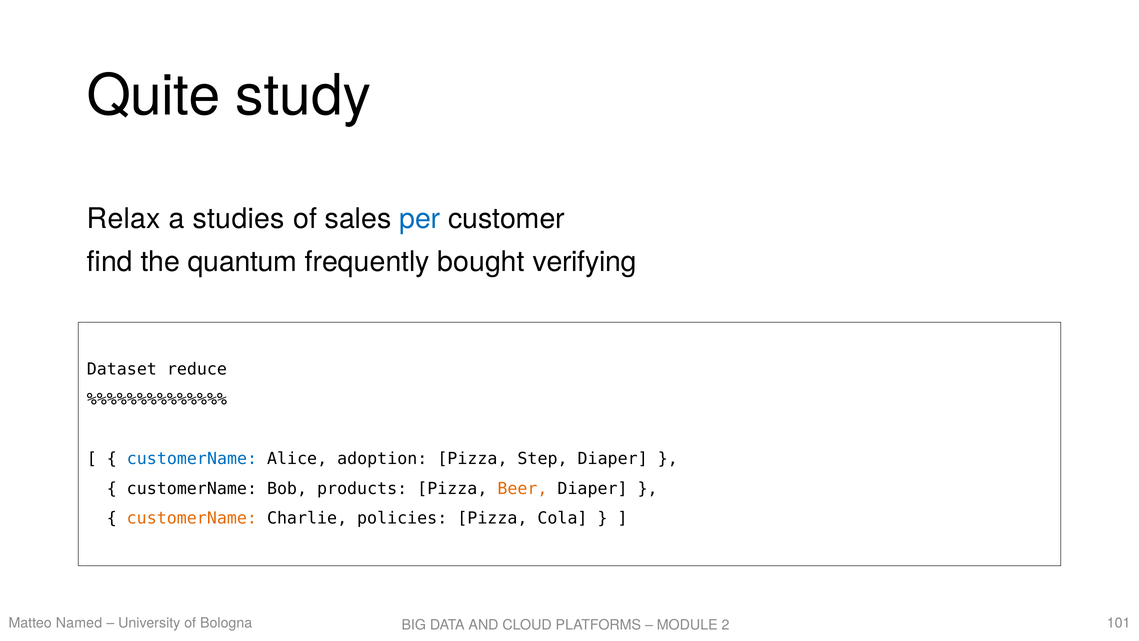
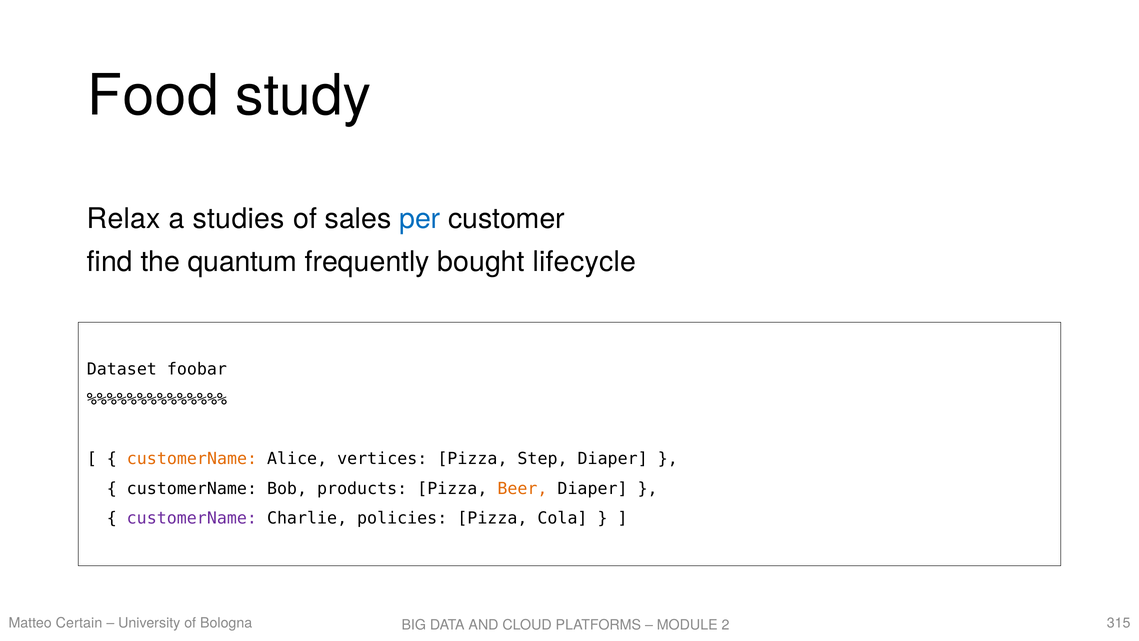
Quite: Quite -> Food
verifying: verifying -> lifecycle
reduce: reduce -> foobar
customerName at (192, 458) colour: blue -> orange
adoption: adoption -> vertices
customerName at (192, 518) colour: orange -> purple
Named: Named -> Certain
101: 101 -> 315
